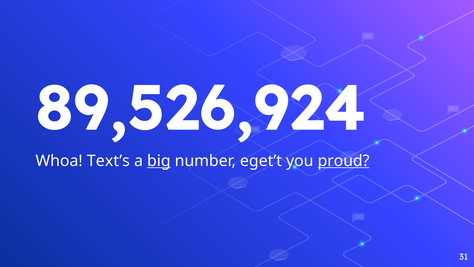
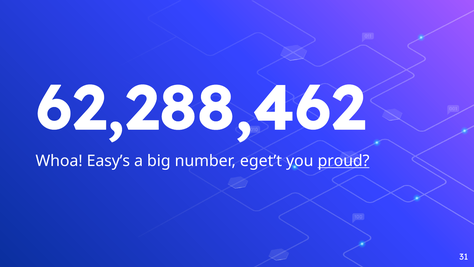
89,526,924: 89,526,924 -> 62,288,462
Text’s: Text’s -> Easy’s
big underline: present -> none
